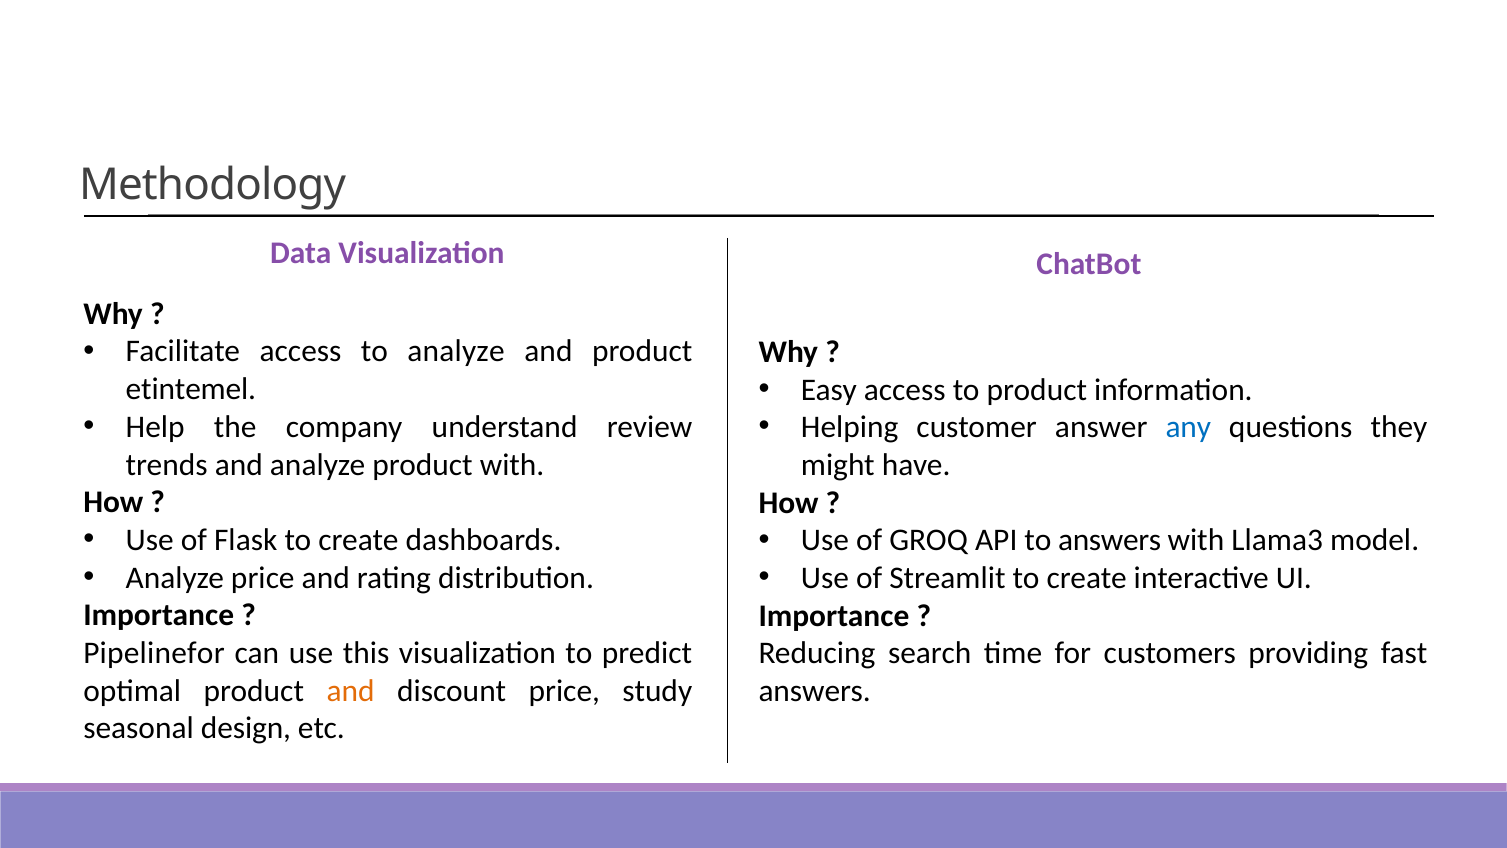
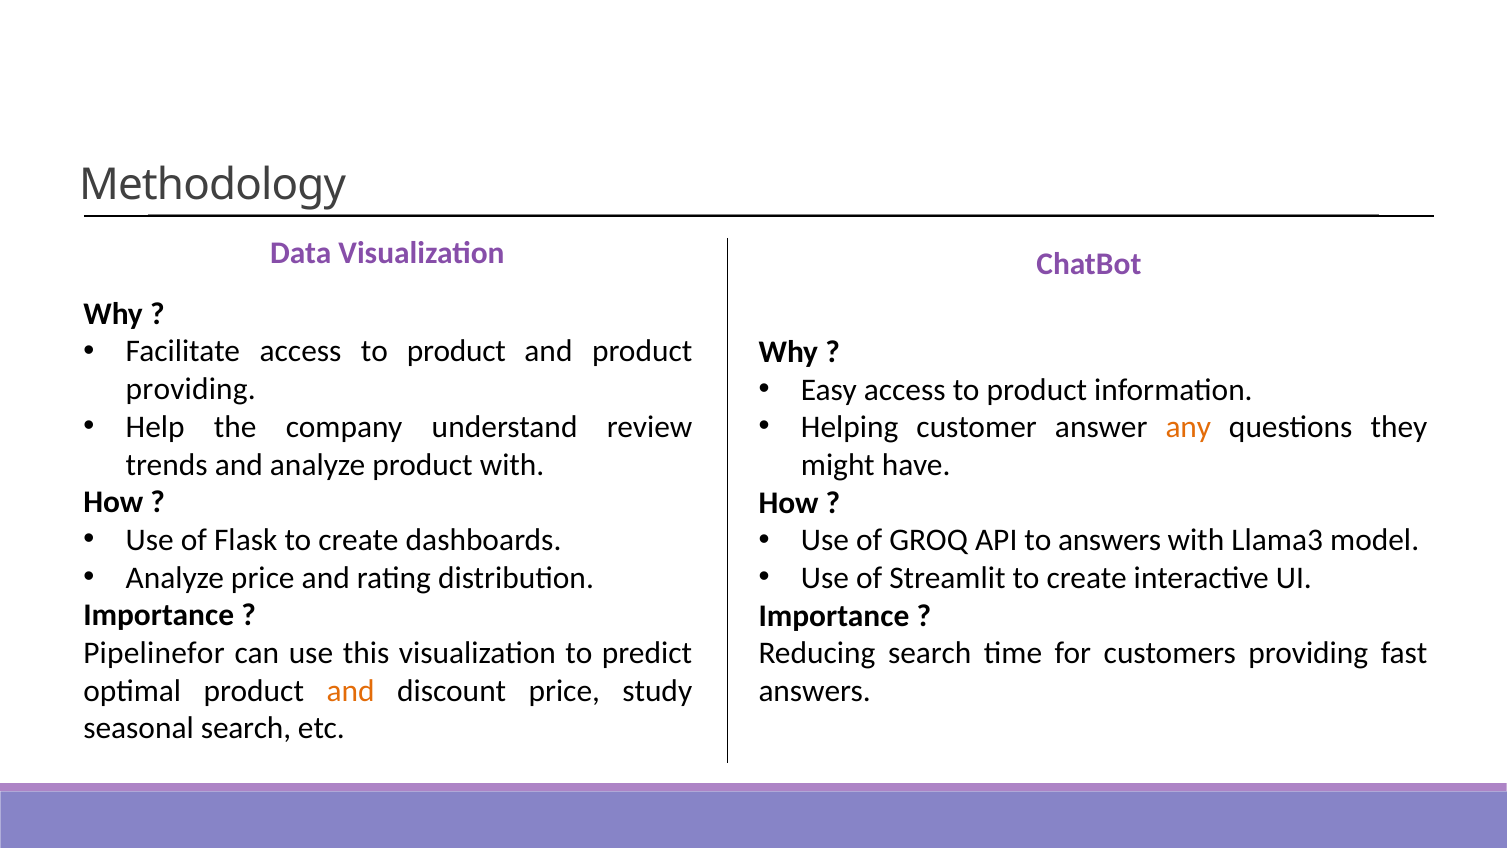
Facilitate access to analyze: analyze -> product
etintemel at (191, 389): etintemel -> providing
any colour: blue -> orange
seasonal design: design -> search
